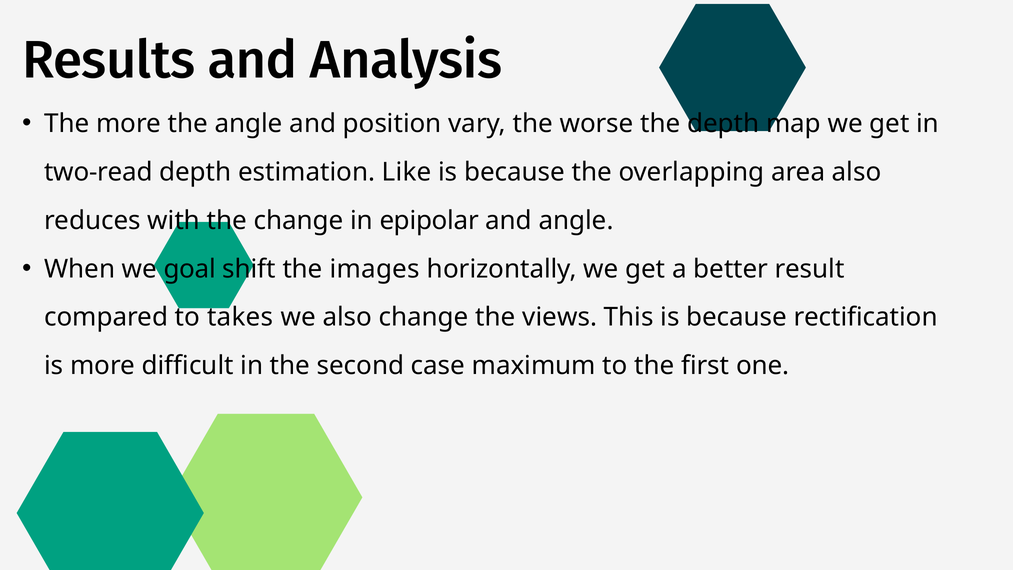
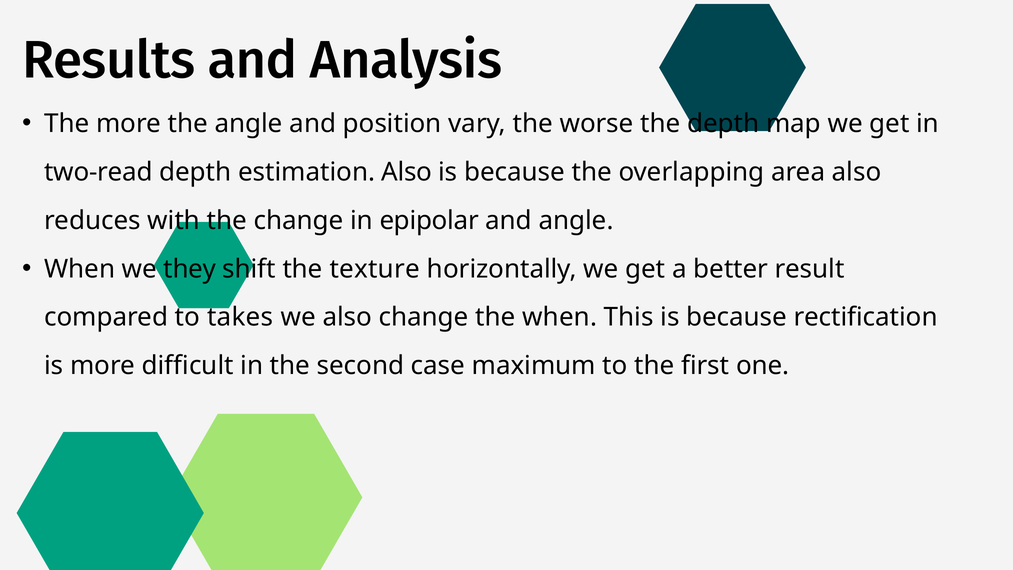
estimation Like: Like -> Also
goal: goal -> they
images: images -> texture
the views: views -> when
